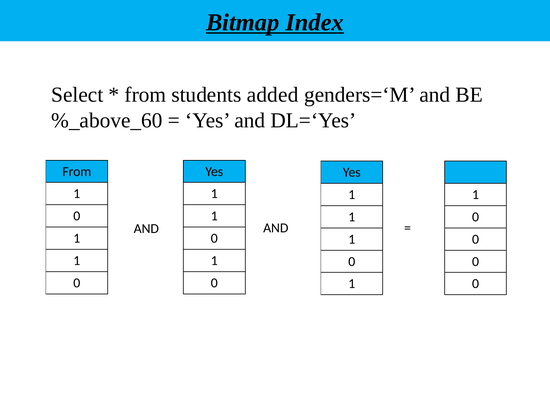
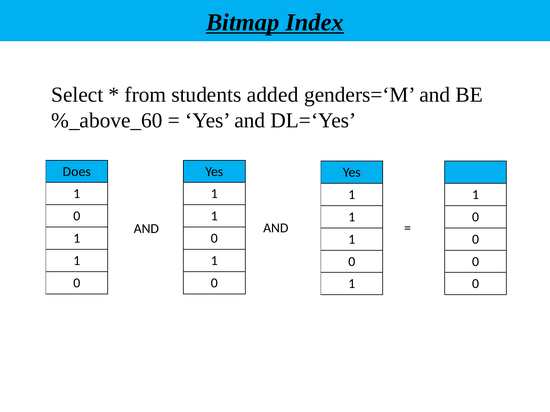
From at (77, 172): From -> Does
